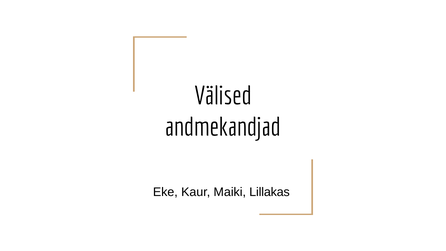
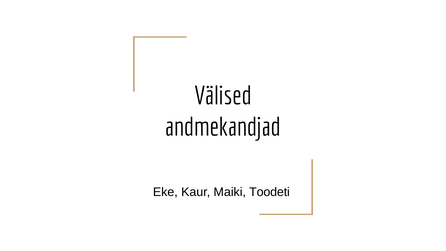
Lillakas: Lillakas -> Toodeti
